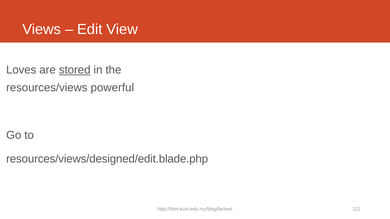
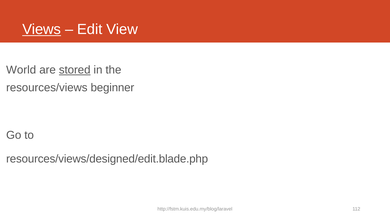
Views underline: none -> present
Loves: Loves -> World
powerful: powerful -> beginner
